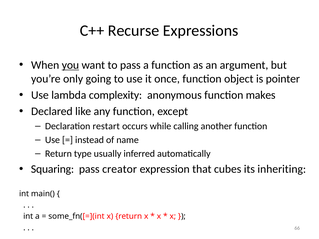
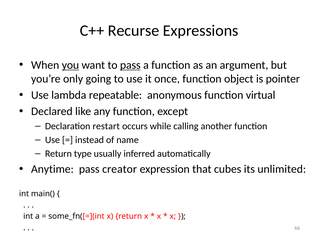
pass at (130, 65) underline: none -> present
complexity: complexity -> repeatable
makes: makes -> virtual
Squaring: Squaring -> Anytime
inheriting: inheriting -> unlimited
